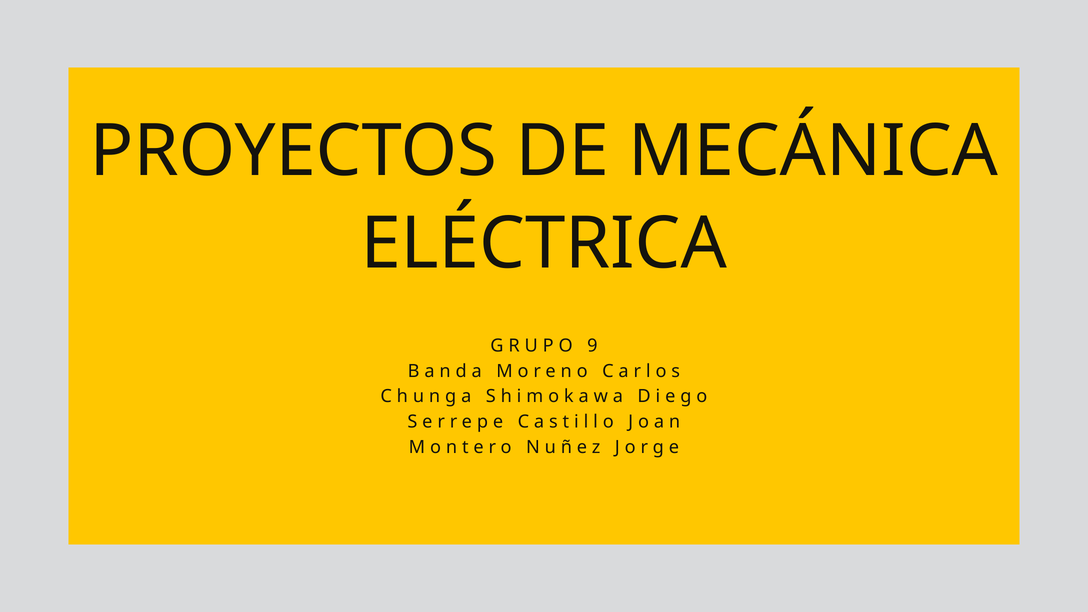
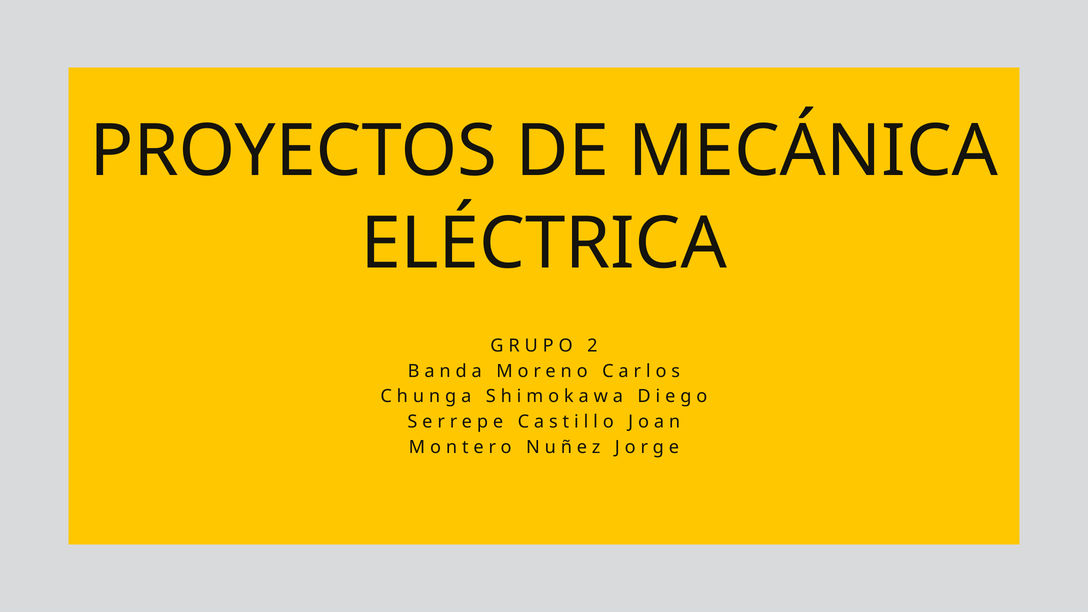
9: 9 -> 2
